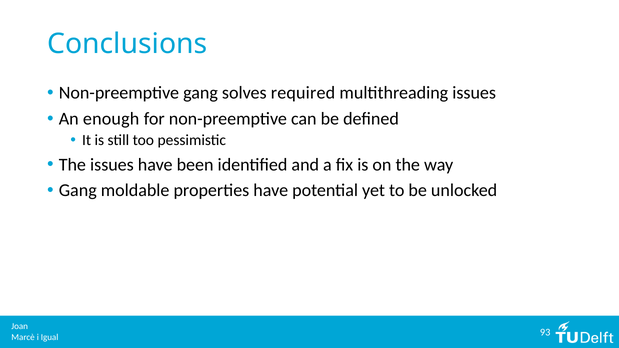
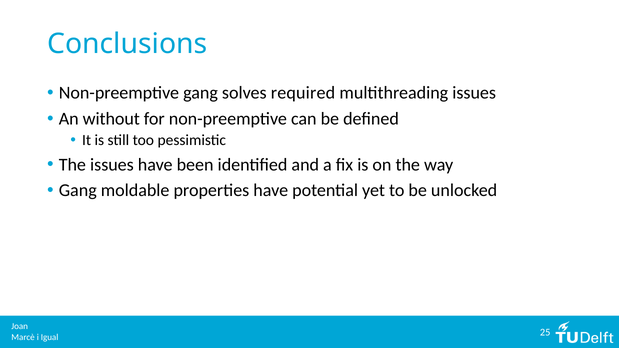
enough: enough -> without
93: 93 -> 25
